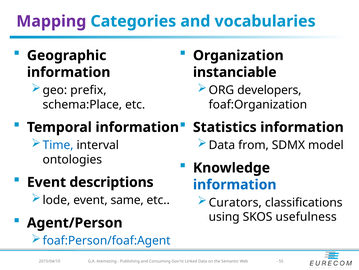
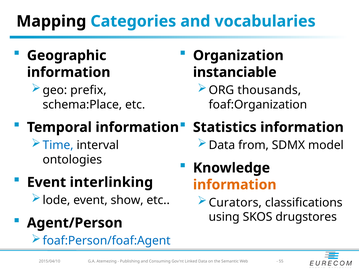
Mapping colour: purple -> black
developers: developers -> thousands
descriptions: descriptions -> interlinking
information at (235, 184) colour: blue -> orange
same: same -> show
usefulness: usefulness -> drugstores
